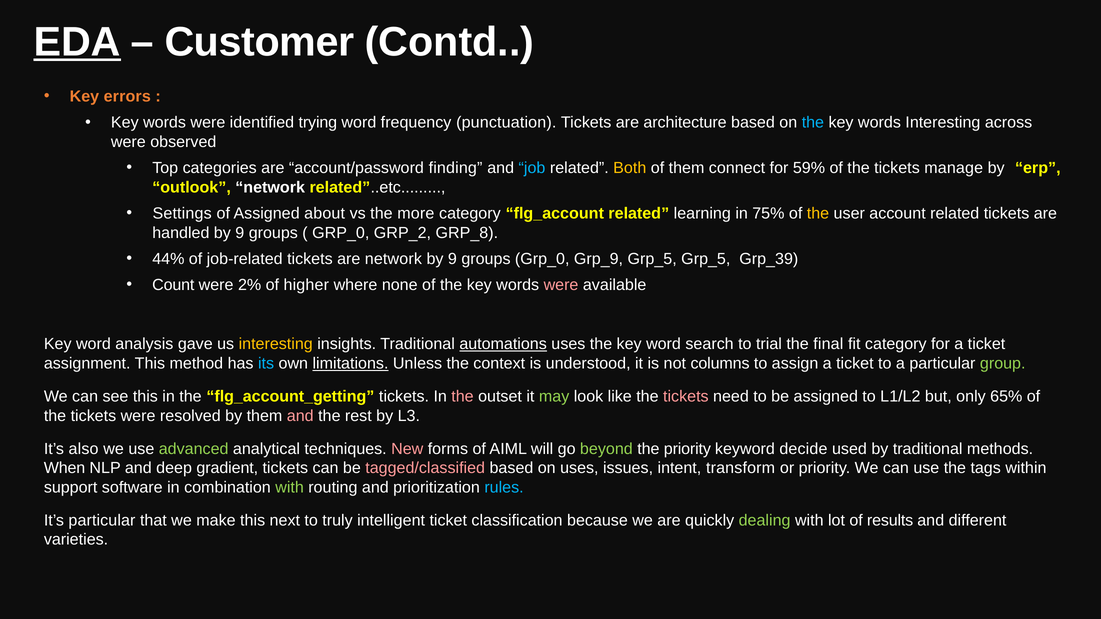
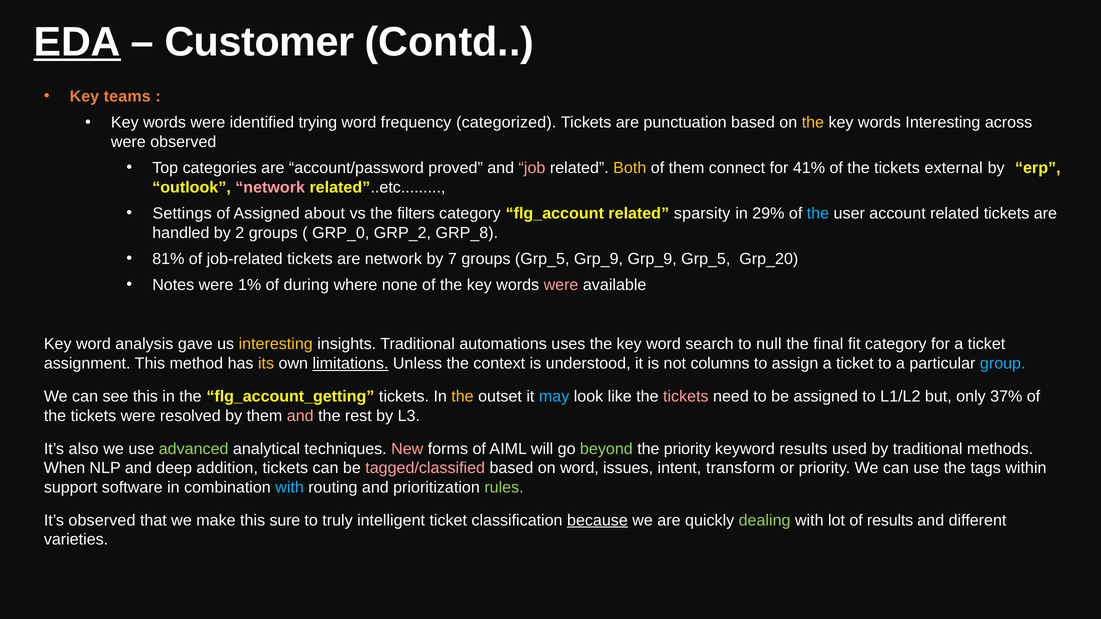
errors: errors -> teams
punctuation: punctuation -> categorized
architecture: architecture -> punctuation
the at (813, 123) colour: light blue -> yellow
finding: finding -> proved
job colour: light blue -> pink
59%: 59% -> 41%
manage: manage -> external
network at (270, 187) colour: white -> pink
more: more -> filters
learning: learning -> sparsity
75%: 75% -> 29%
the at (818, 214) colour: yellow -> light blue
handled by 9: 9 -> 2
44%: 44% -> 81%
9 at (452, 259): 9 -> 7
groups Grp_0: Grp_0 -> Grp_5
Grp_9 Grp_5: Grp_5 -> Grp_9
Grp_39: Grp_39 -> Grp_20
Count: Count -> Notes
2%: 2% -> 1%
higher: higher -> during
automations underline: present -> none
trial: trial -> null
its colour: light blue -> yellow
group colour: light green -> light blue
the at (463, 397) colour: pink -> yellow
may colour: light green -> light blue
65%: 65% -> 37%
keyword decide: decide -> results
gradient: gradient -> addition
on uses: uses -> word
with at (290, 488) colour: light green -> light blue
rules colour: light blue -> light green
It’s particular: particular -> observed
next: next -> sure
because underline: none -> present
